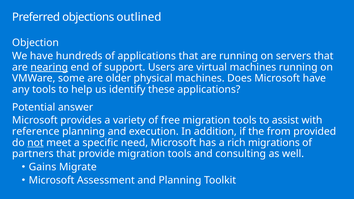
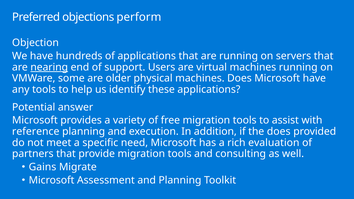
outlined: outlined -> perform
the from: from -> does
not underline: present -> none
migrations: migrations -> evaluation
